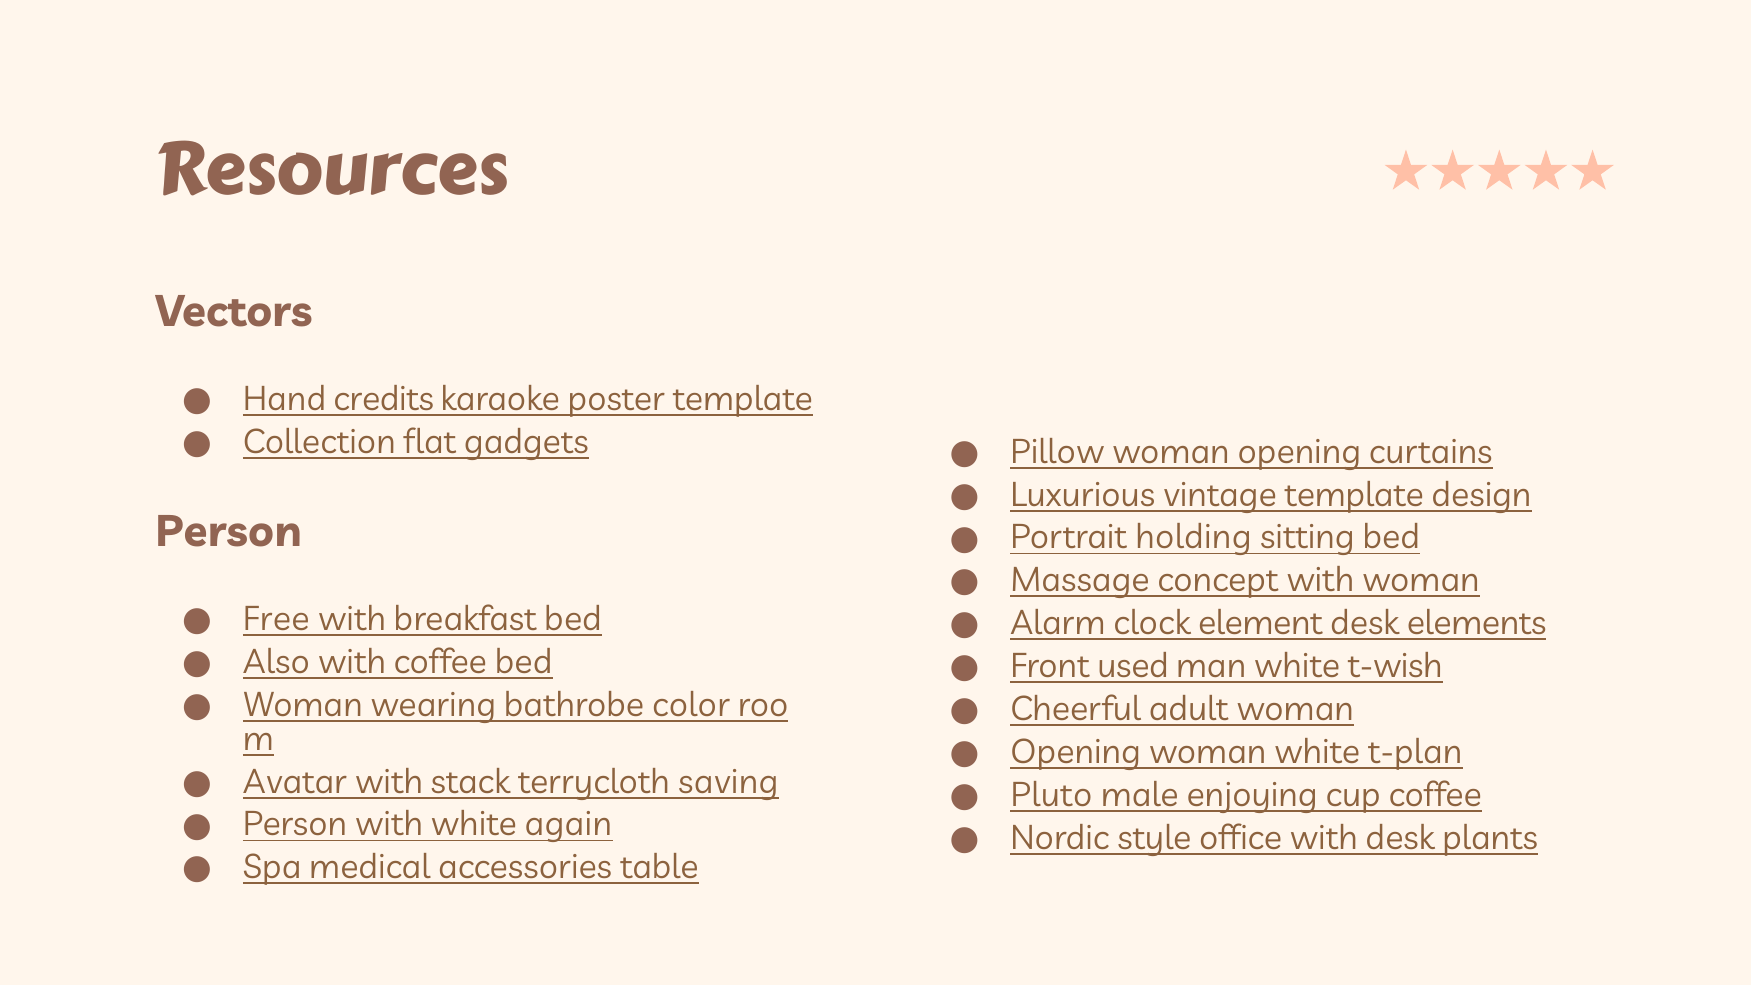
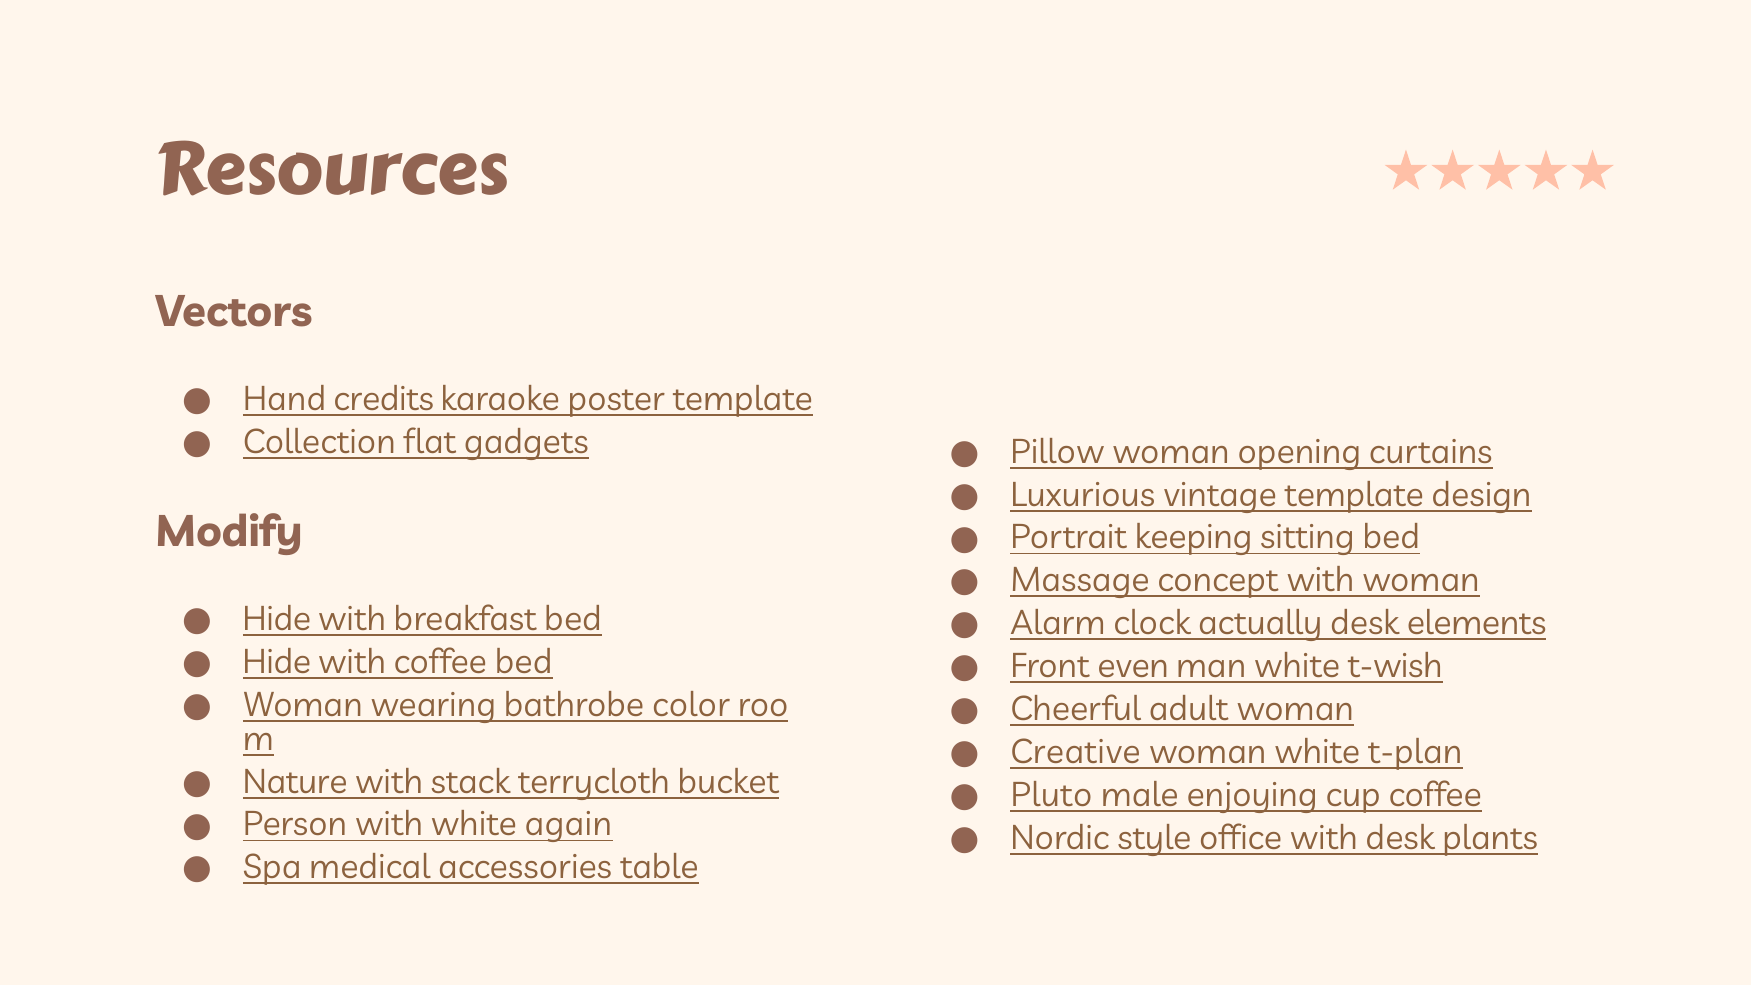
Person at (229, 532): Person -> Modify
holding: holding -> keeping
Free at (276, 619): Free -> Hide
element: element -> actually
Also at (276, 662): Also -> Hide
used: used -> even
Opening at (1076, 752): Opening -> Creative
Avatar: Avatar -> Nature
saving: saving -> bucket
